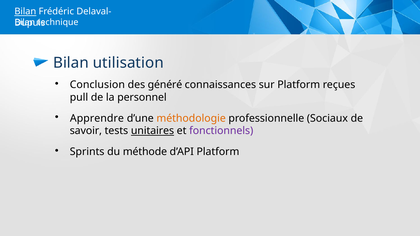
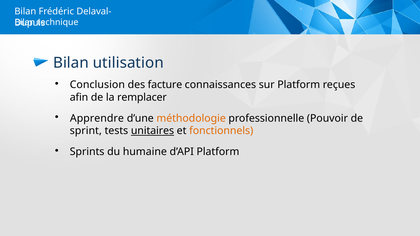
Bilan at (25, 12) underline: present -> none
généré: généré -> facture
pull: pull -> afin
personnel: personnel -> remplacer
Sociaux: Sociaux -> Pouvoir
savoir: savoir -> sprint
fonctionnels colour: purple -> orange
méthode: méthode -> humaine
